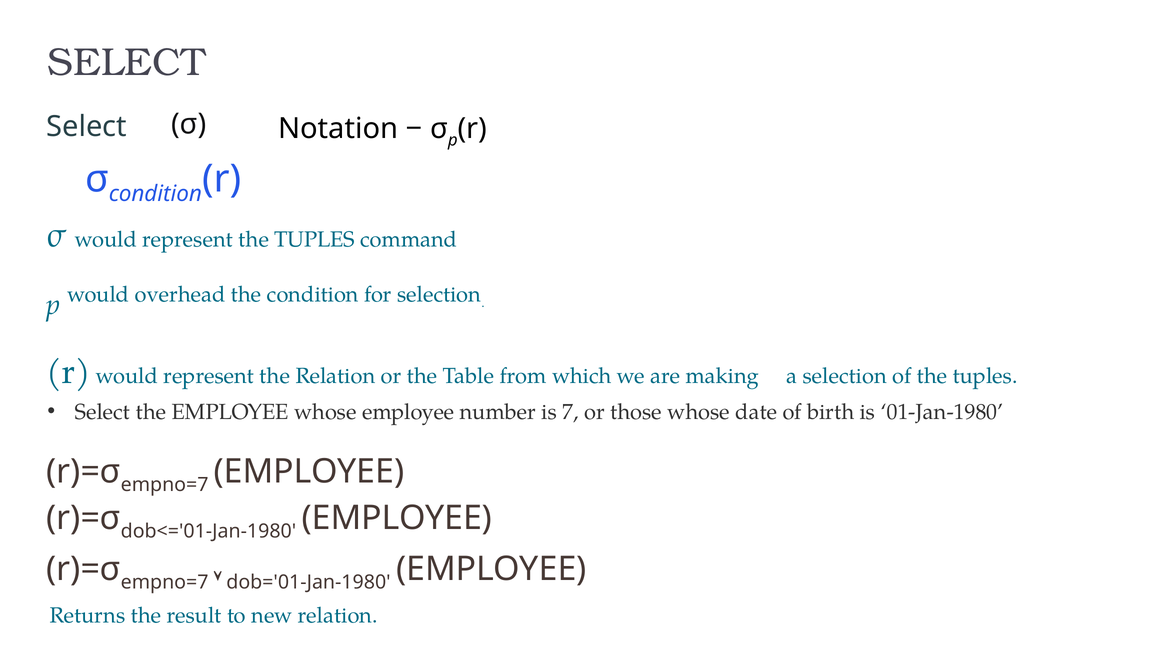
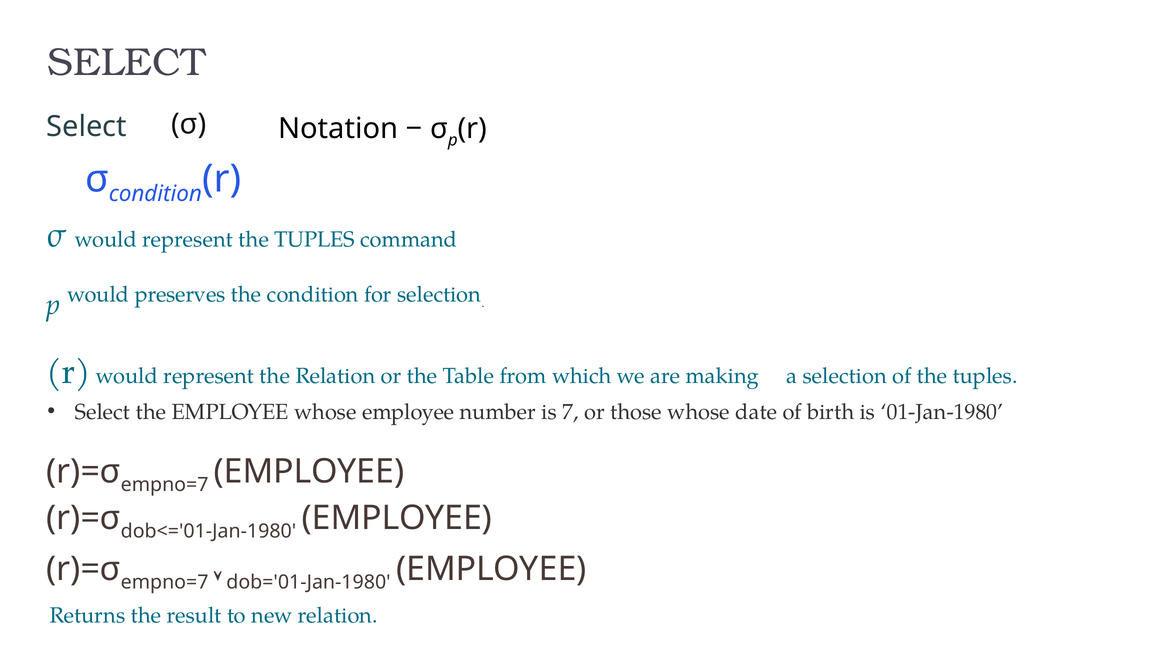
overhead: overhead -> preserves
